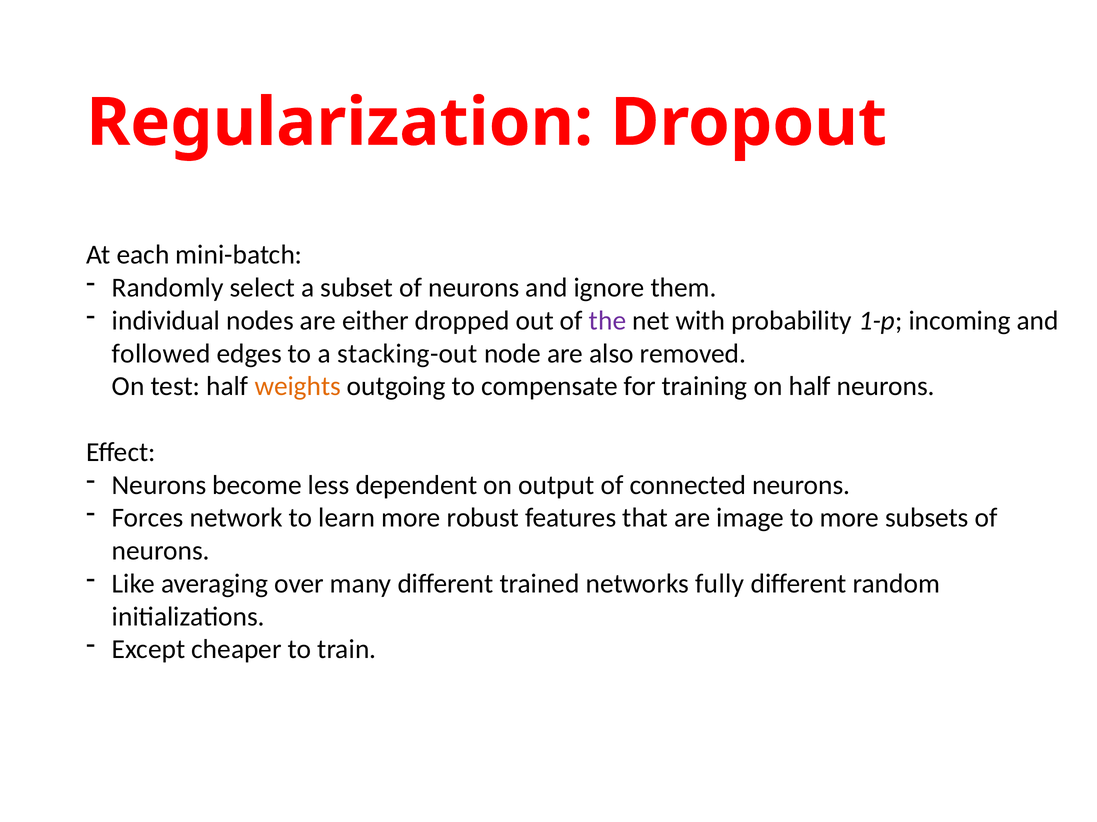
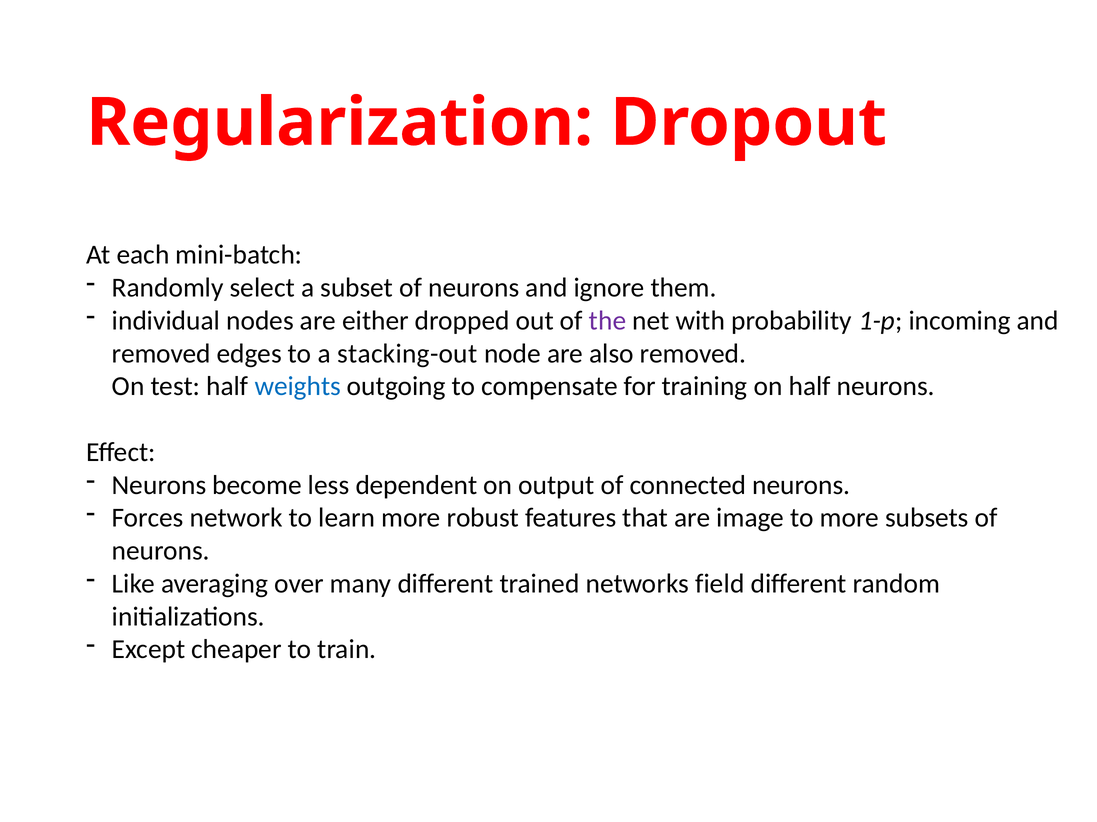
followed at (161, 354): followed -> removed
weights colour: orange -> blue
fully: fully -> field
